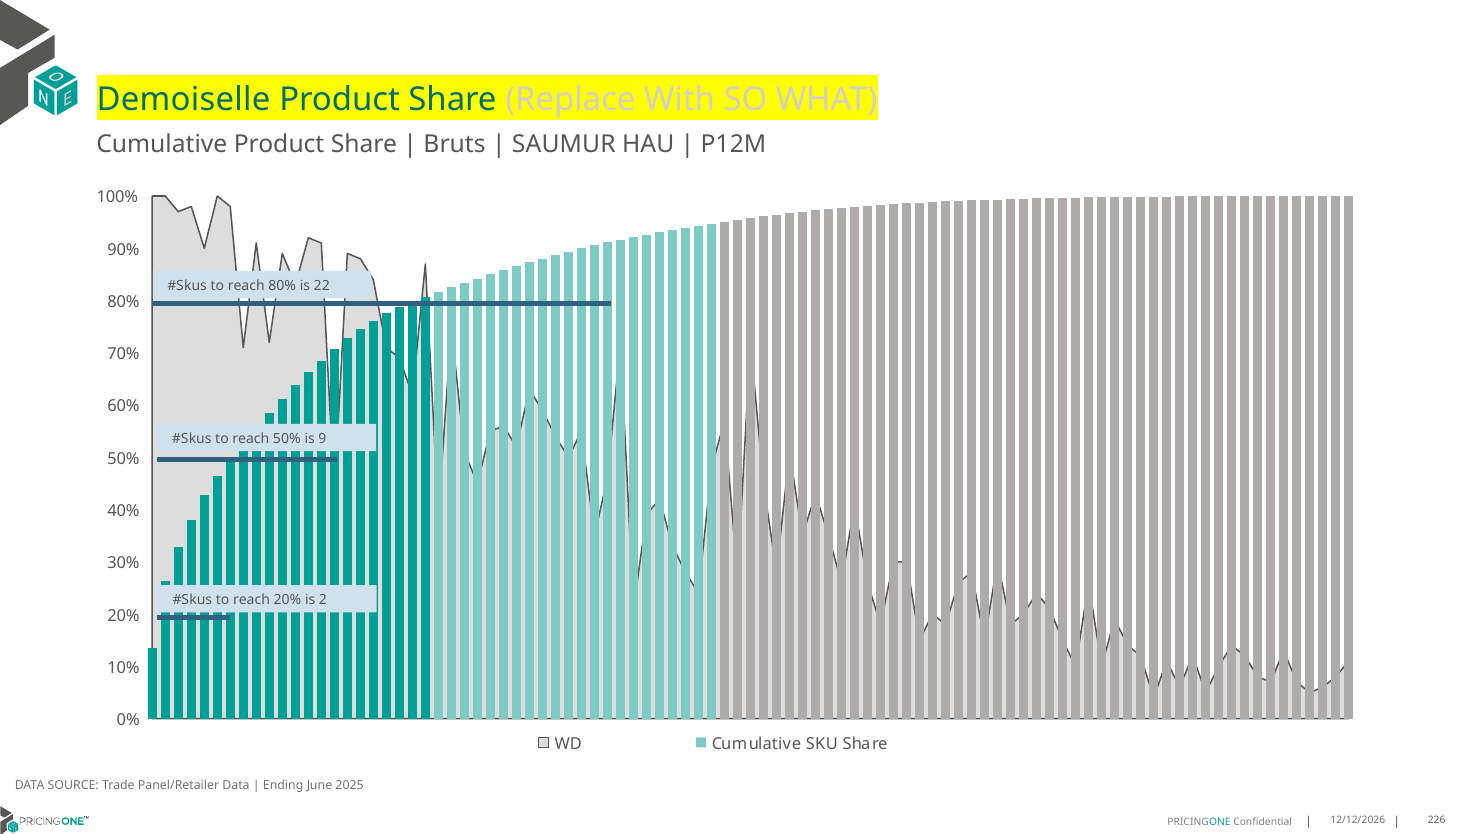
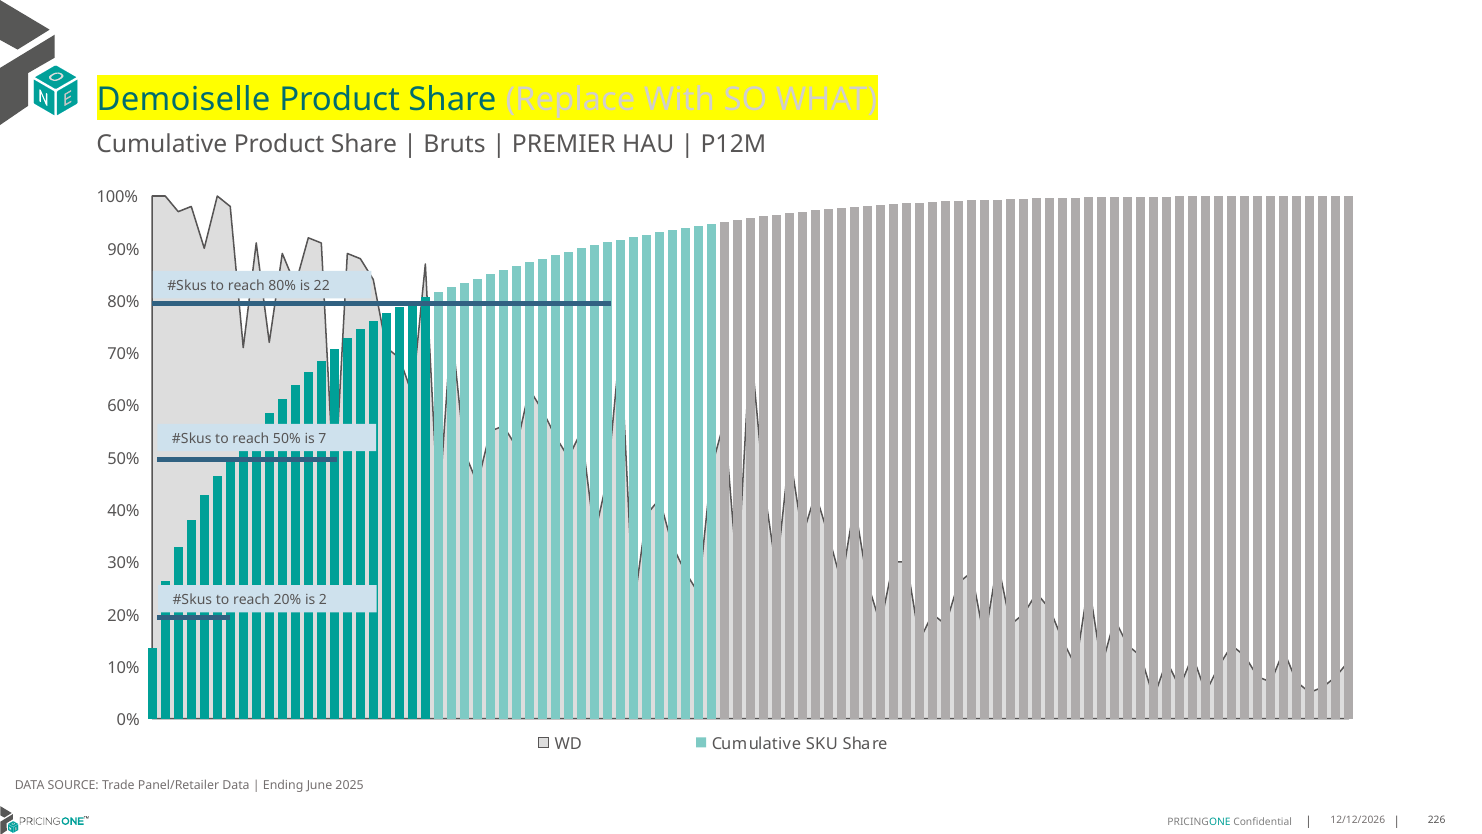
SAUMUR: SAUMUR -> PREMIER
9: 9 -> 7
